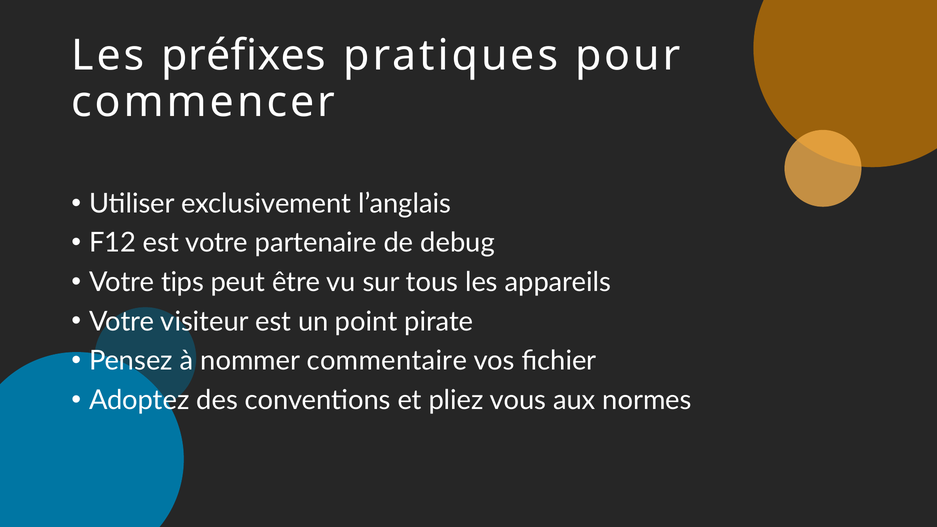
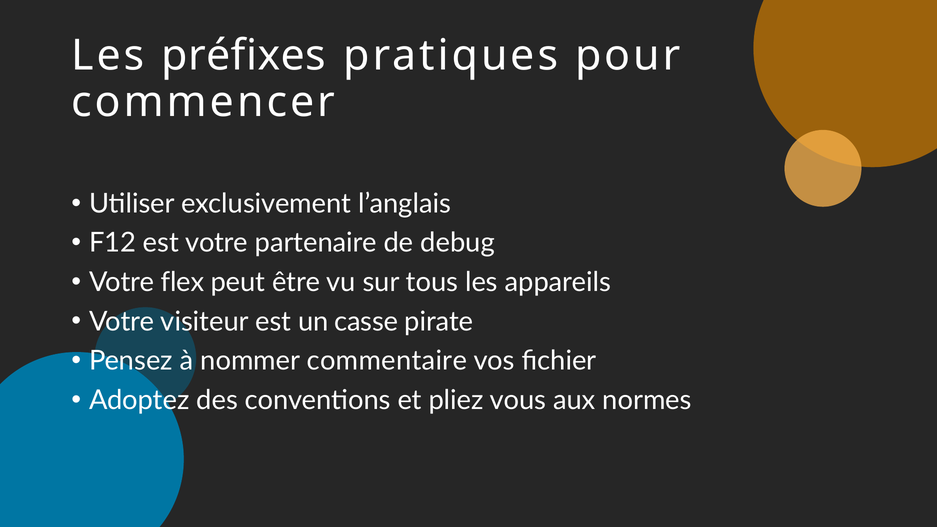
tips: tips -> flex
point: point -> casse
